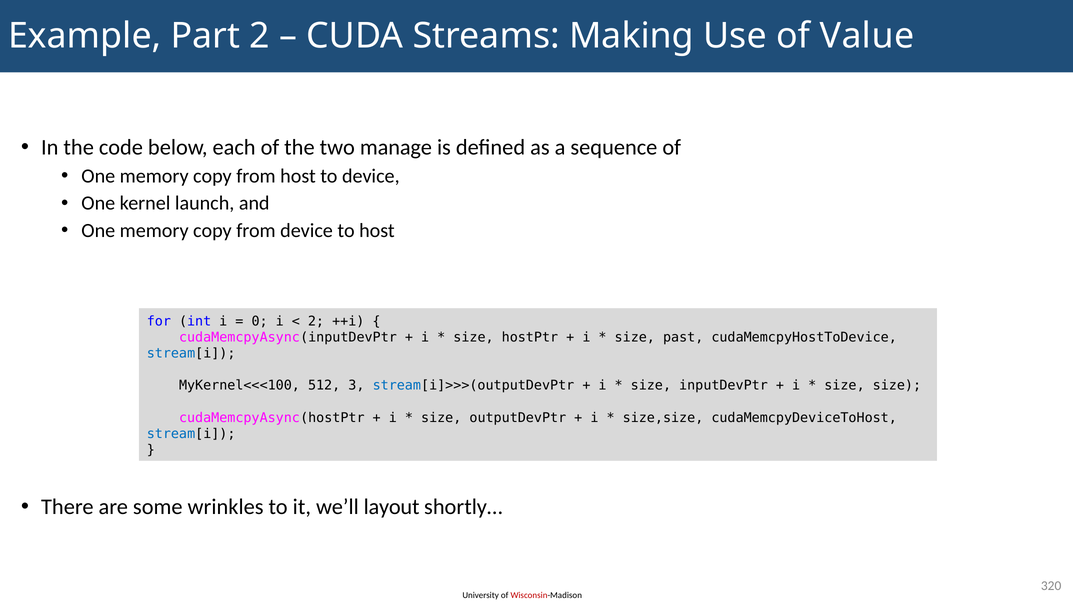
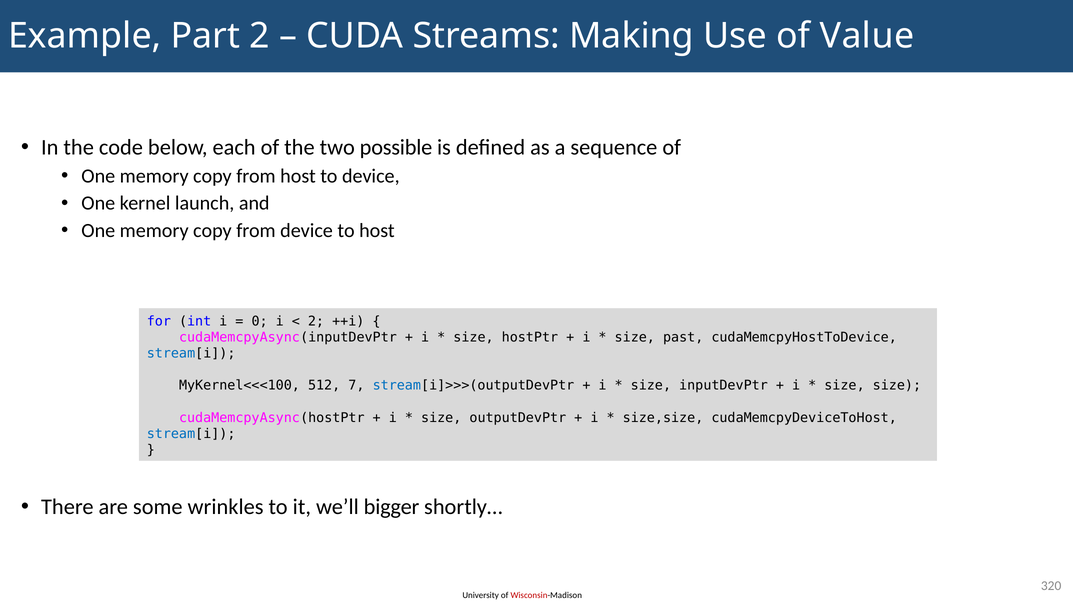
manage: manage -> possible
3: 3 -> 7
layout: layout -> bigger
